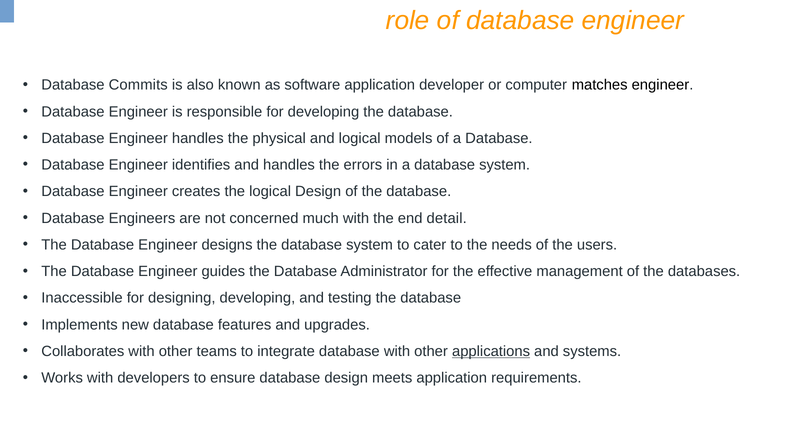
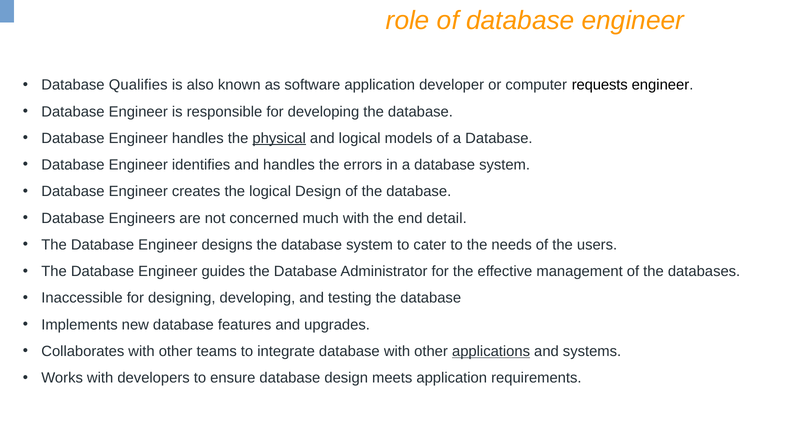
Commits: Commits -> Qualifies
matches: matches -> requests
physical underline: none -> present
